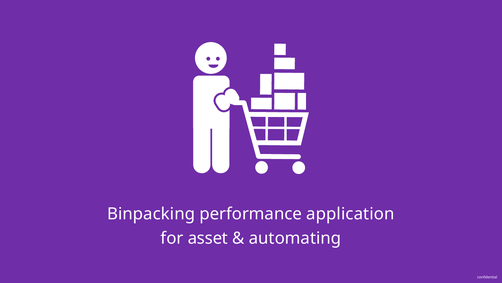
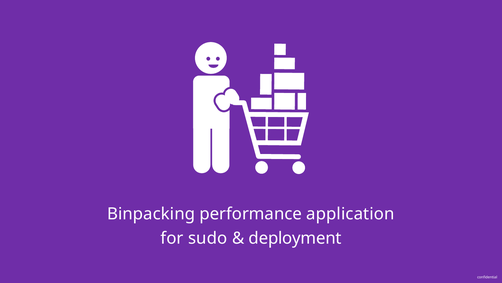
asset: asset -> sudo
automating: automating -> deployment
